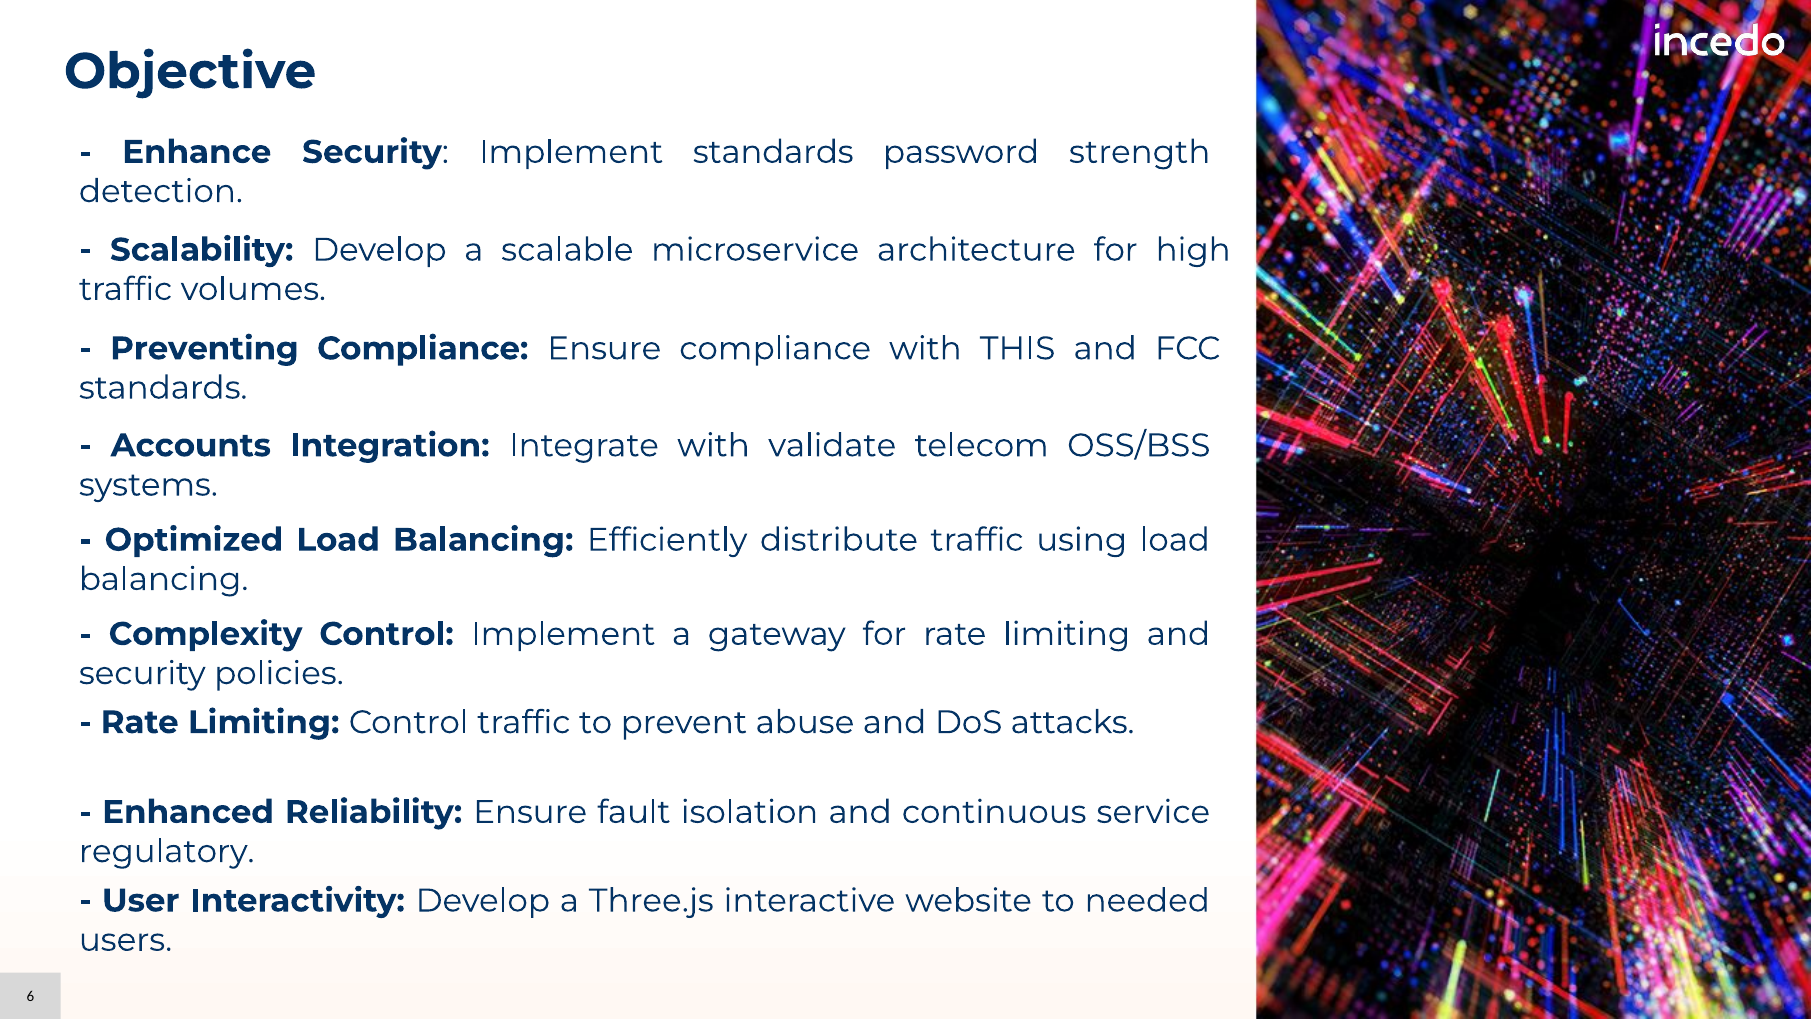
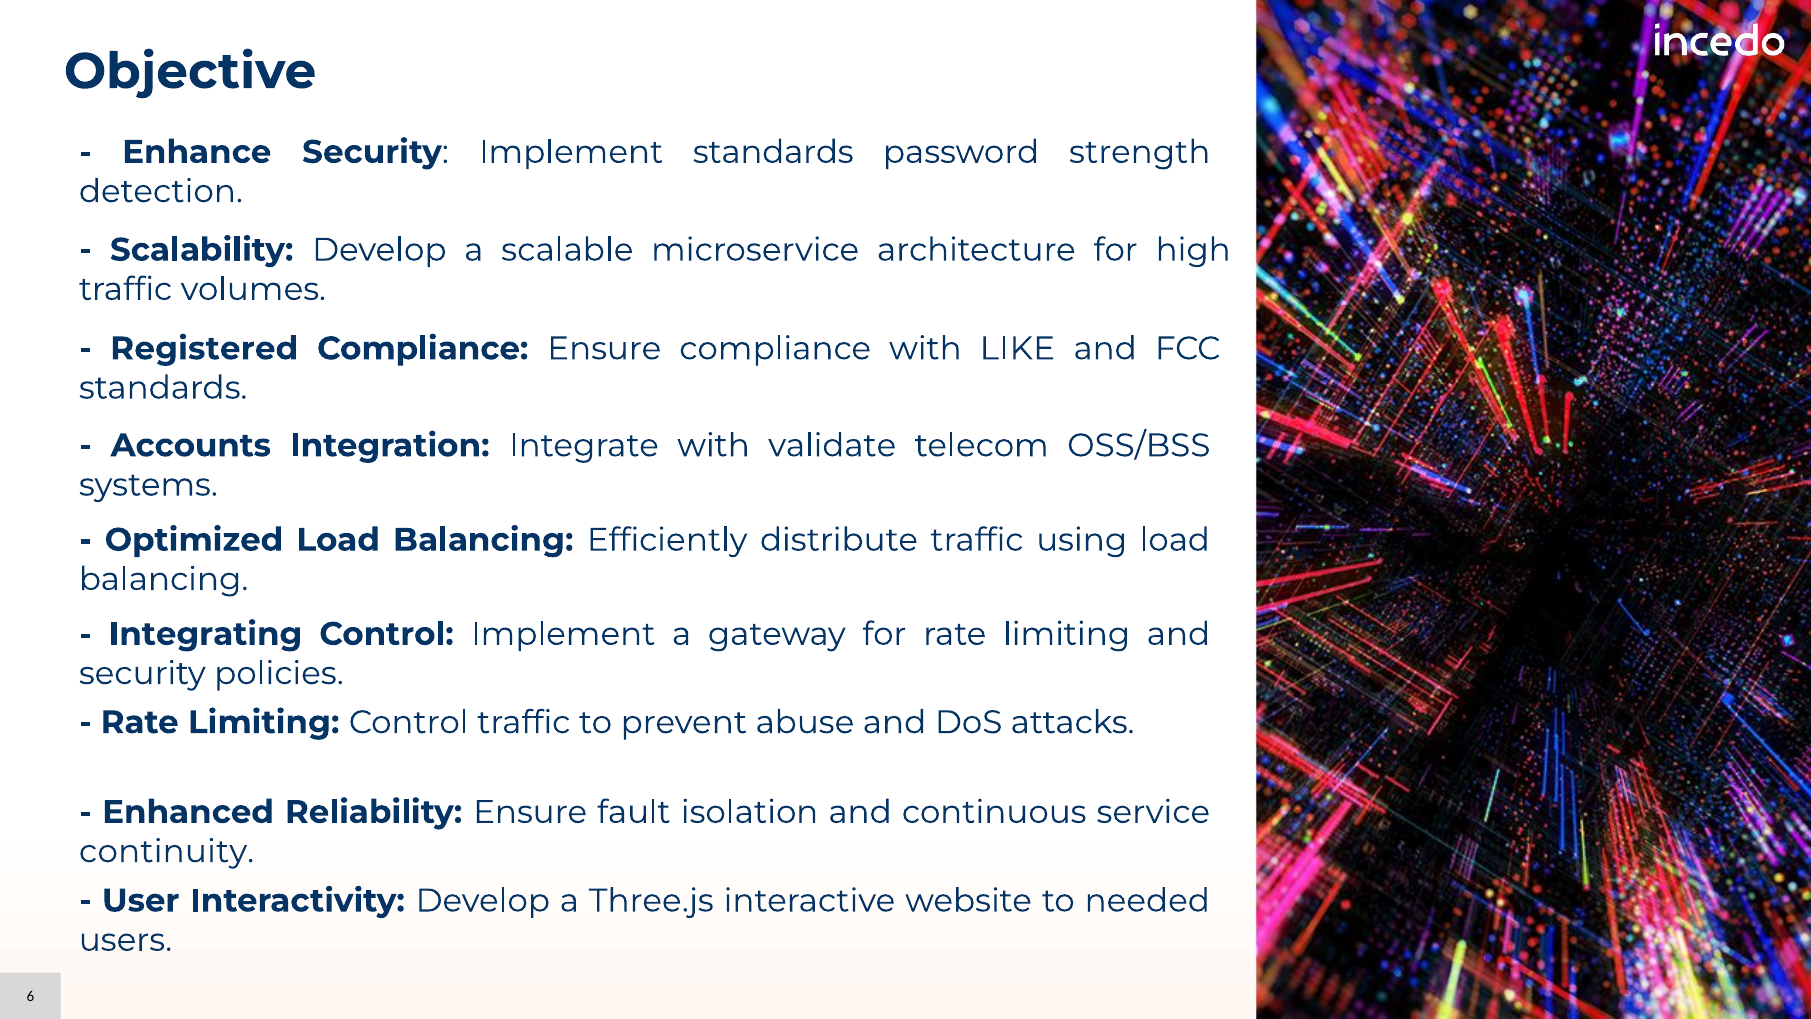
Preventing: Preventing -> Registered
THIS: THIS -> LIKE
Complexity: Complexity -> Integrating
regulatory: regulatory -> continuity
